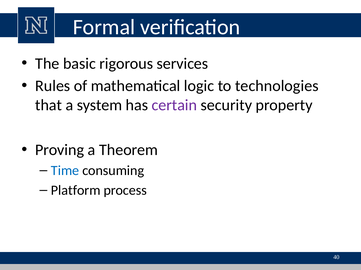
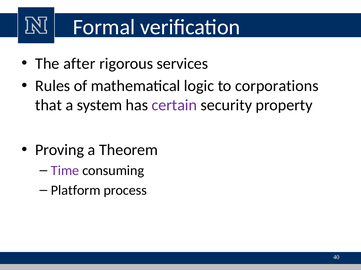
basic: basic -> after
technologies: technologies -> corporations
Time colour: blue -> purple
